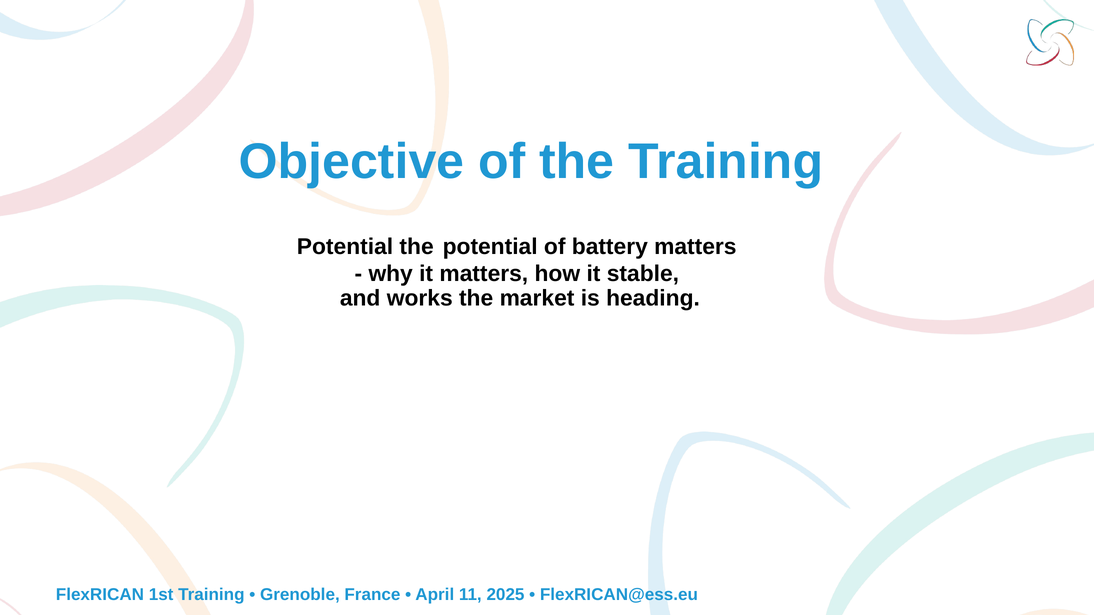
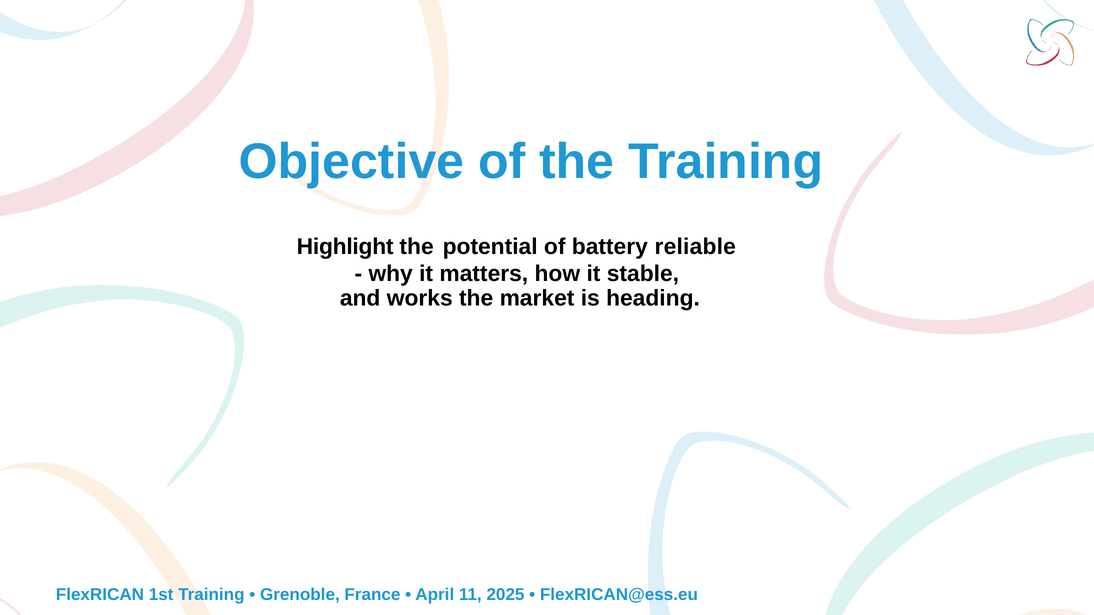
Potential at (345, 247): Potential -> Highlight
battery matters: matters -> reliable
